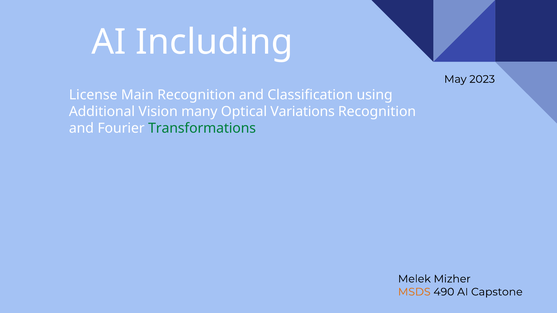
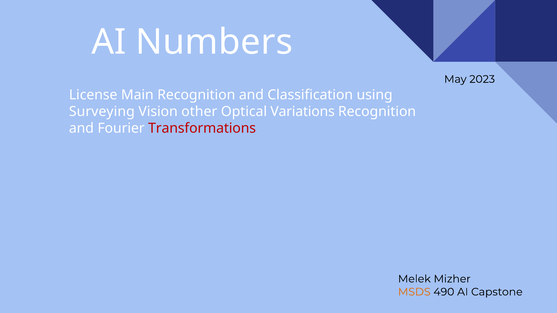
Including: Including -> Numbers
Additional: Additional -> Surveying
many: many -> other
Transformations colour: green -> red
